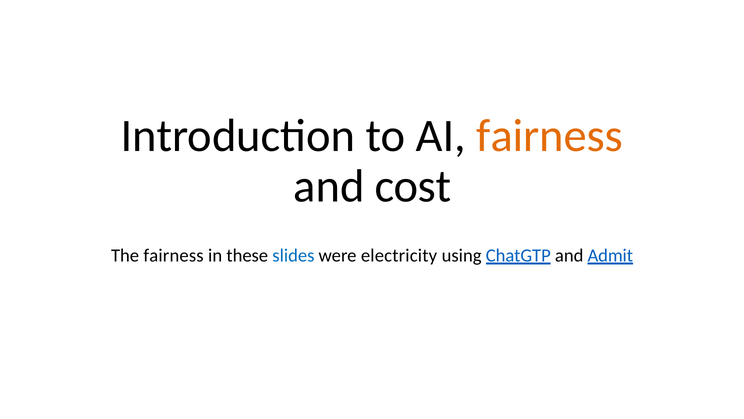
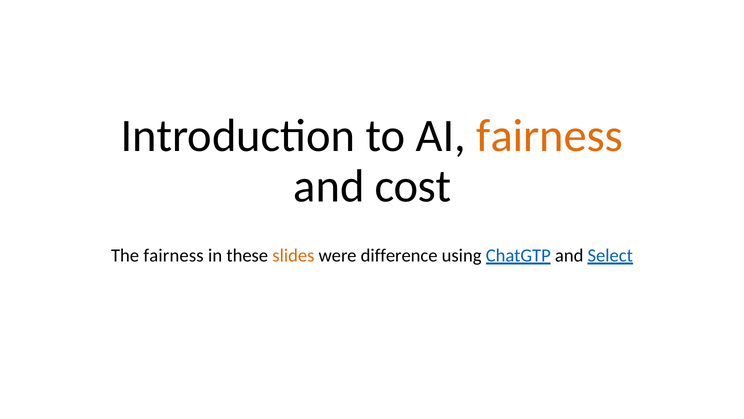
slides colour: blue -> orange
electricity: electricity -> difference
Admit: Admit -> Select
